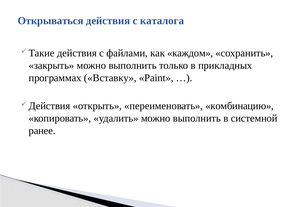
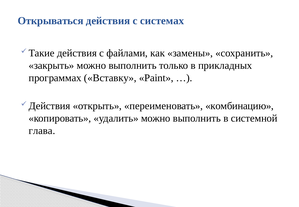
каталога: каталога -> системах
каждом: каждом -> замены
ранее: ранее -> глава
